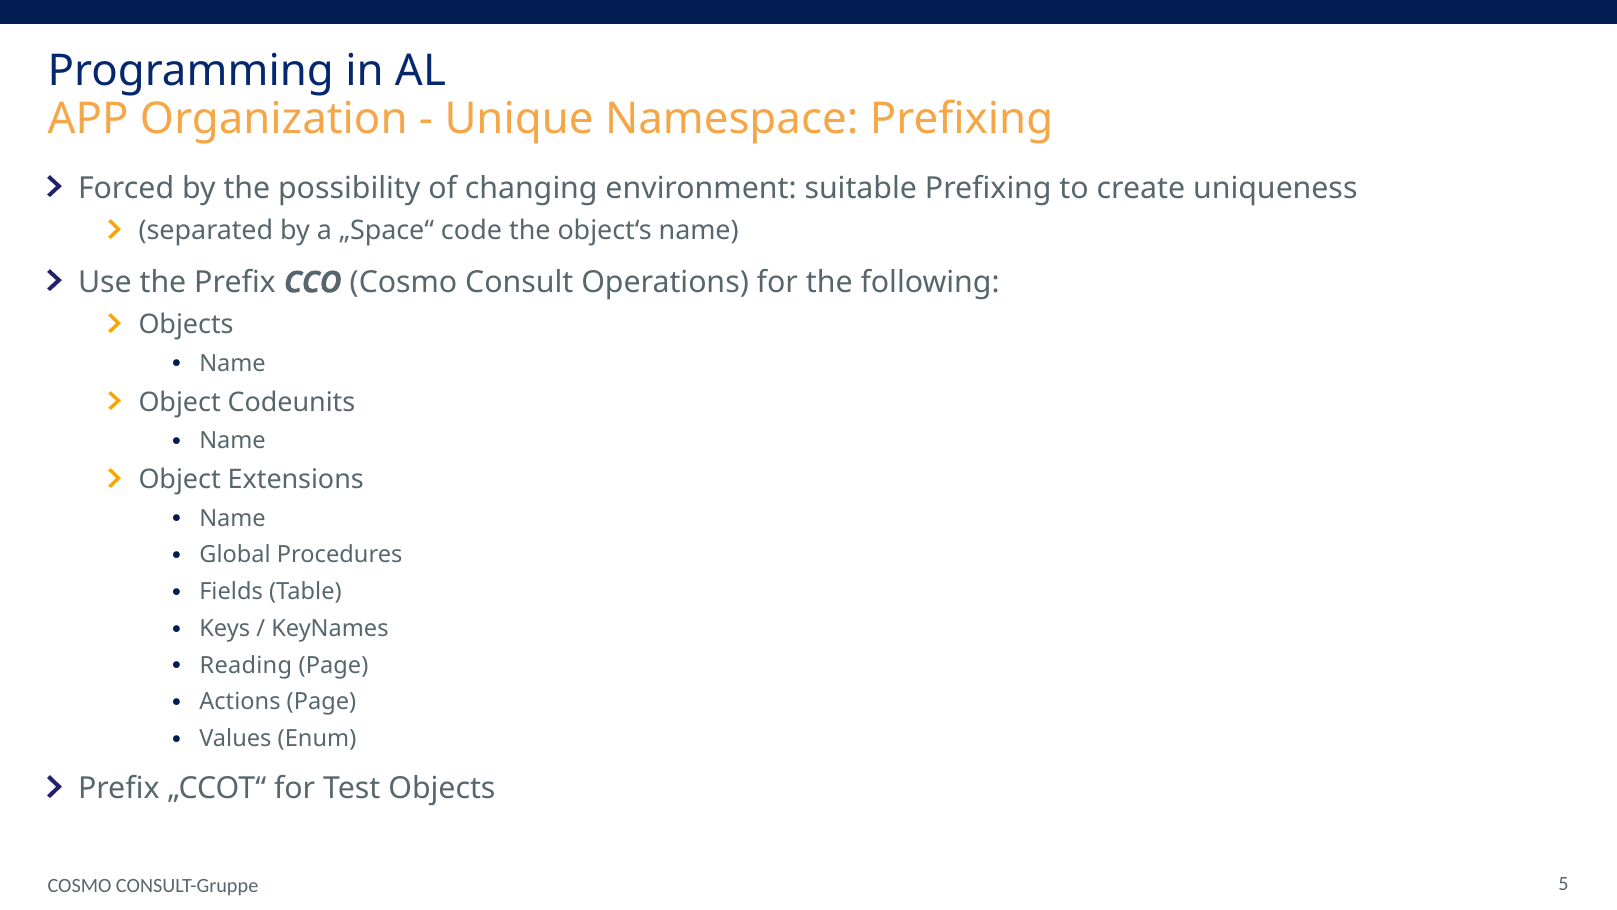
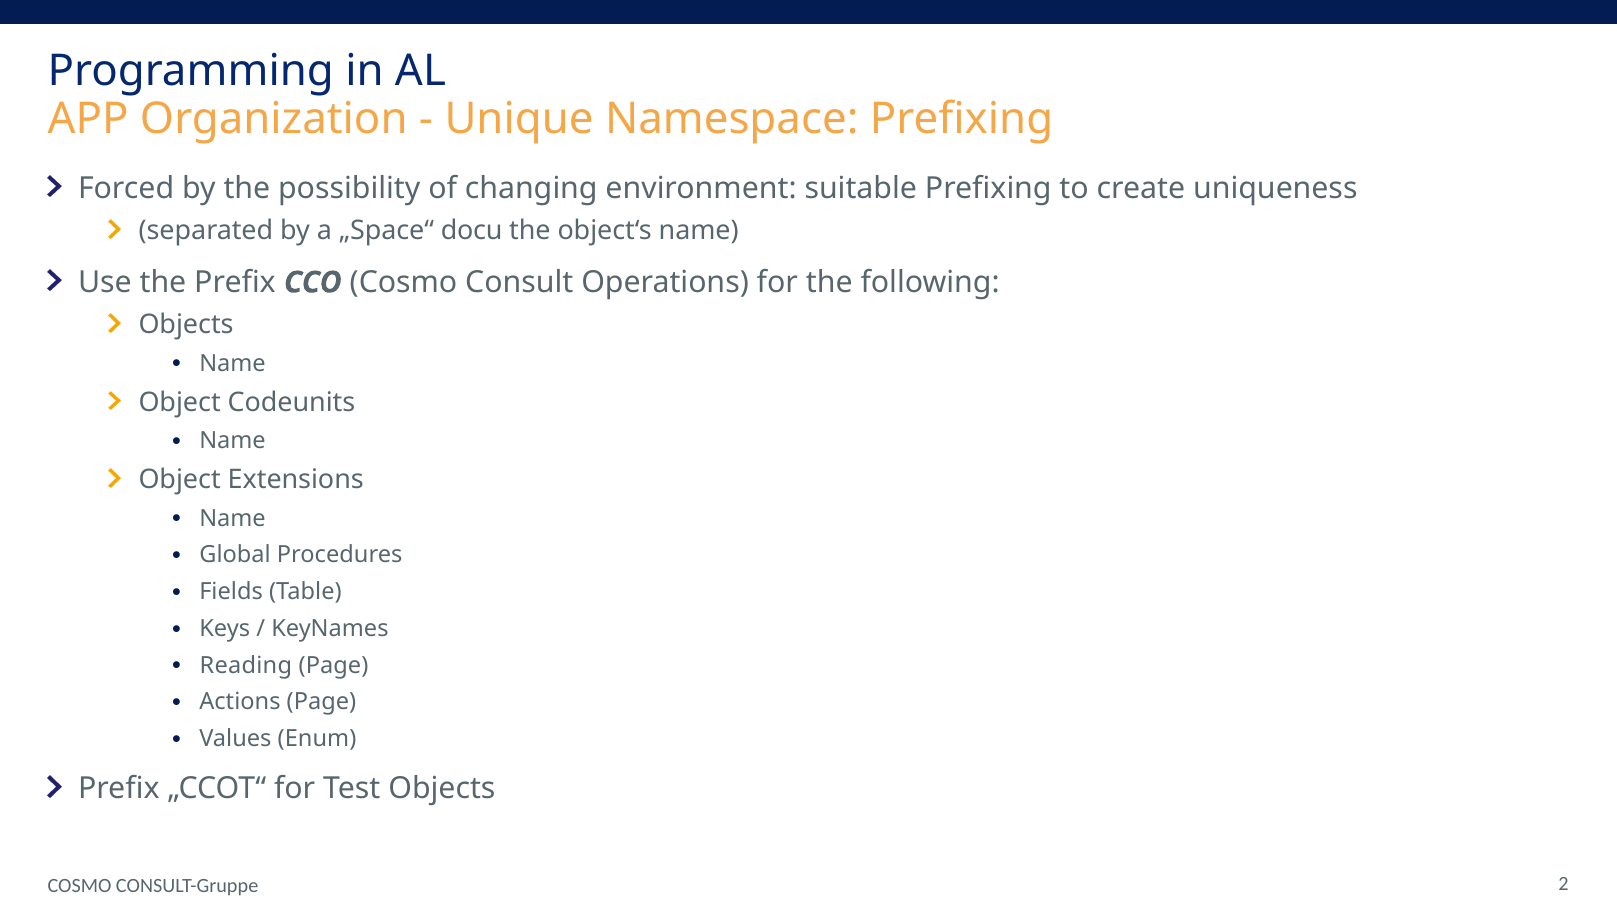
code: code -> docu
5: 5 -> 2
